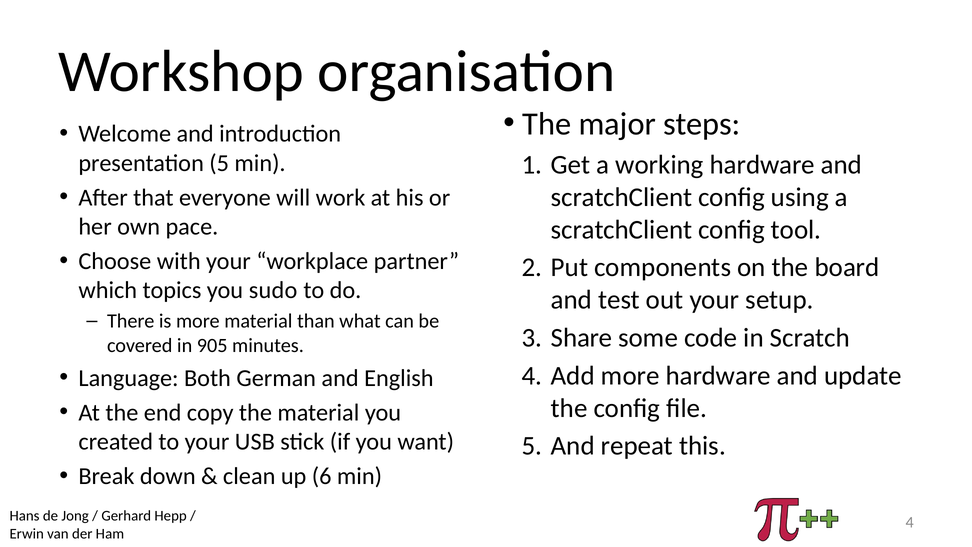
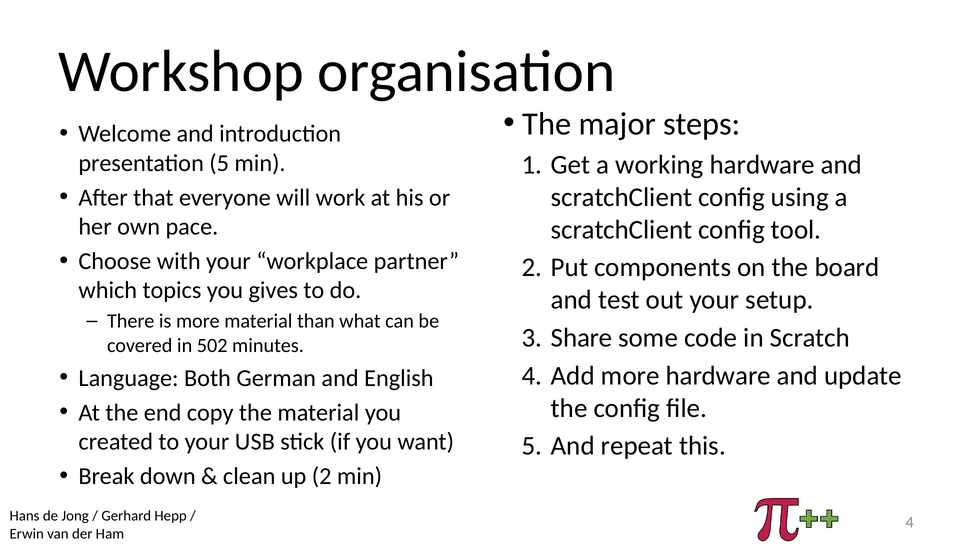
sudo: sudo -> gives
905: 905 -> 502
up 6: 6 -> 2
